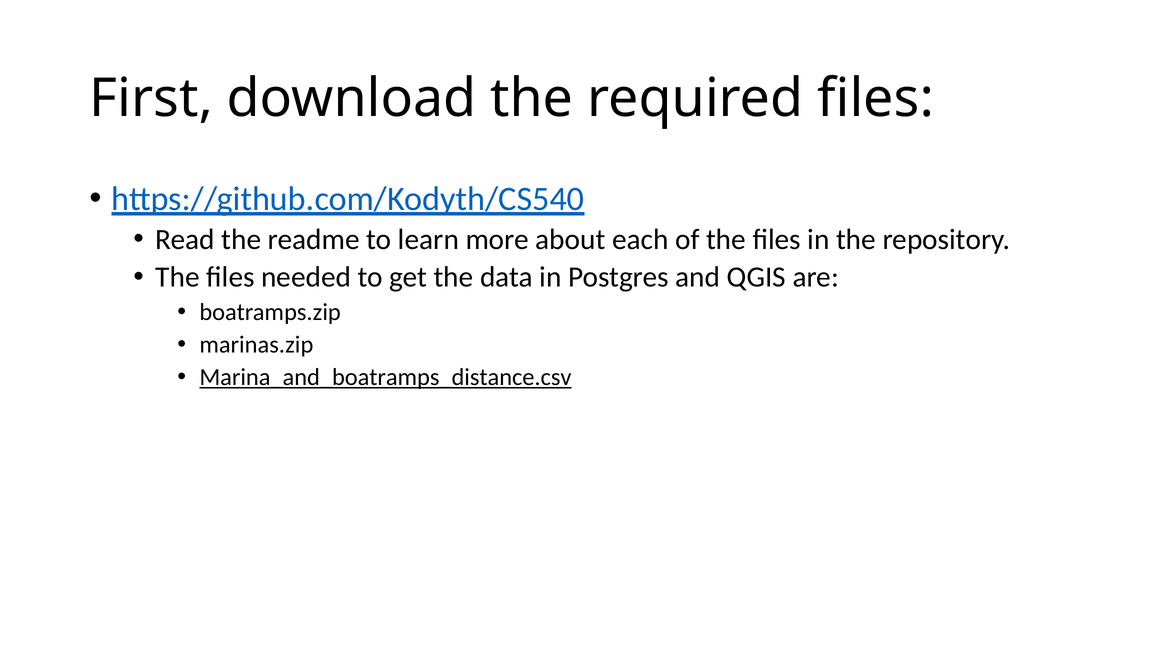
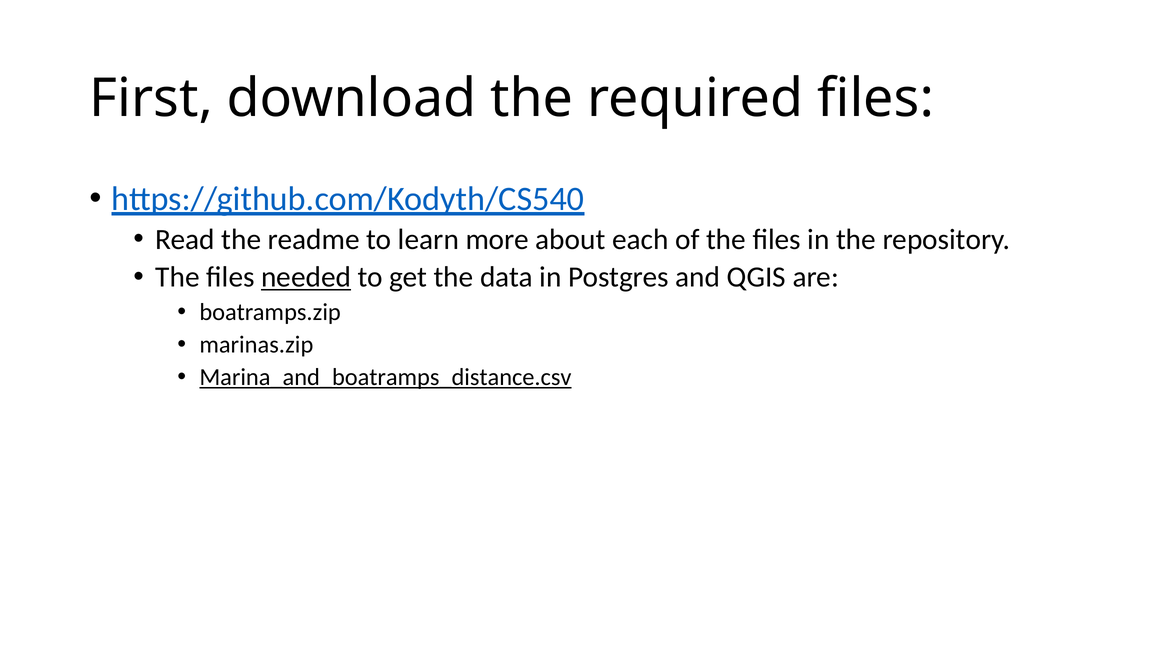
needed underline: none -> present
